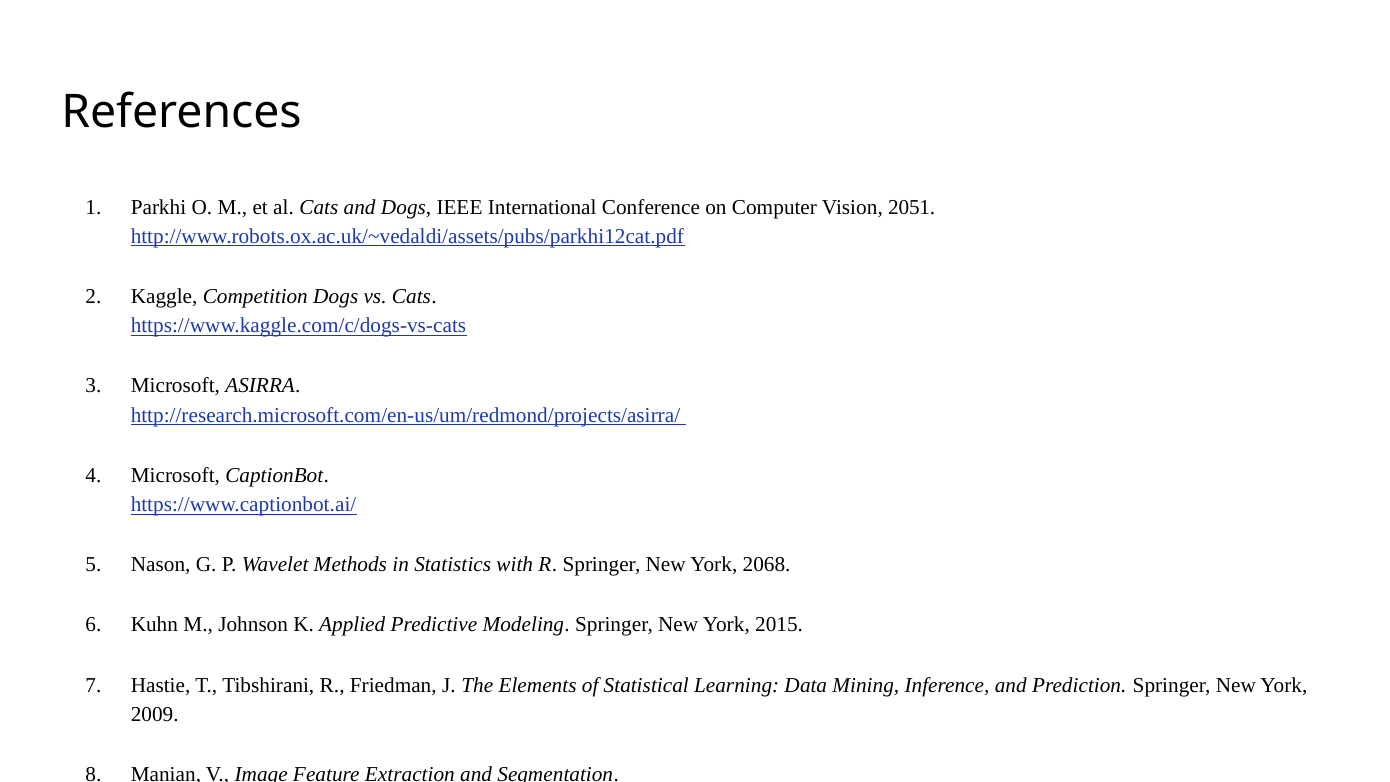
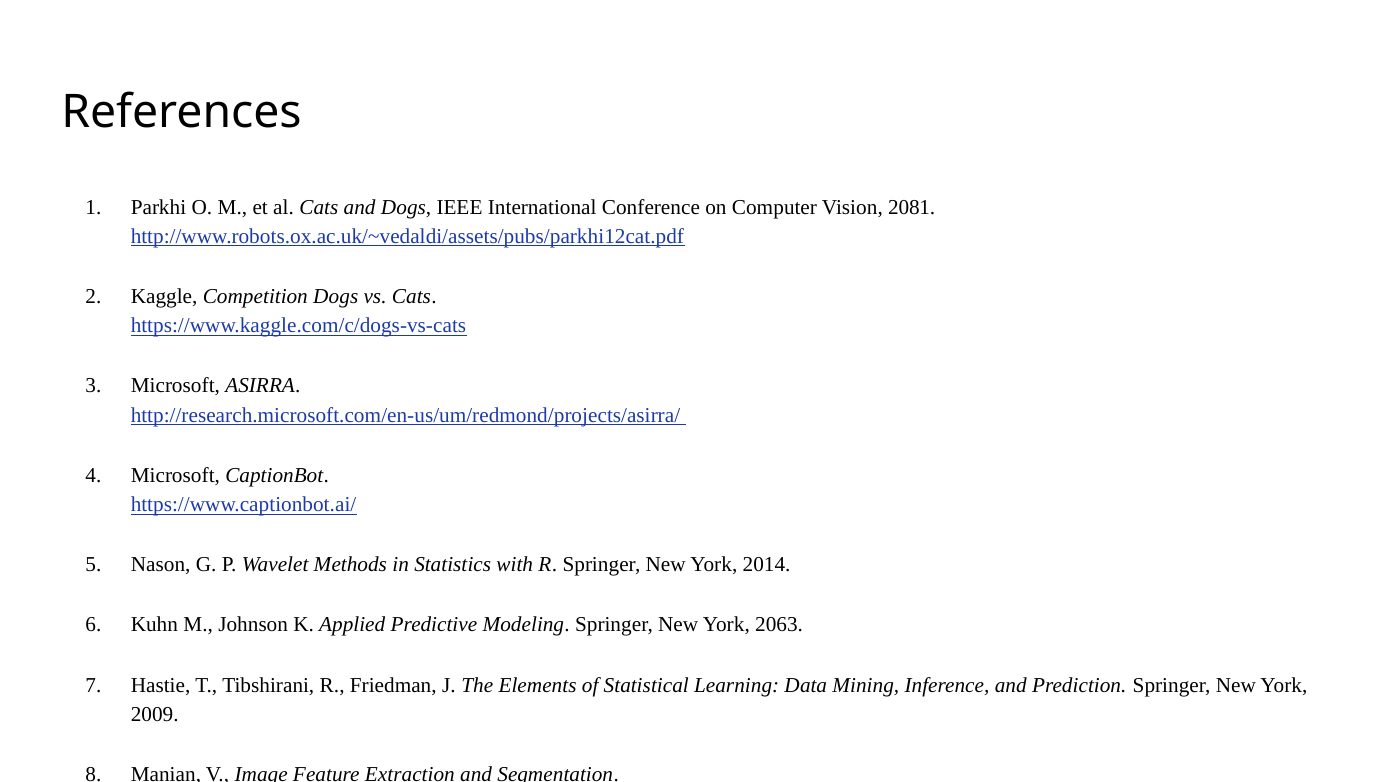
2051: 2051 -> 2081
York 2068: 2068 -> 2014
2015: 2015 -> 2063
